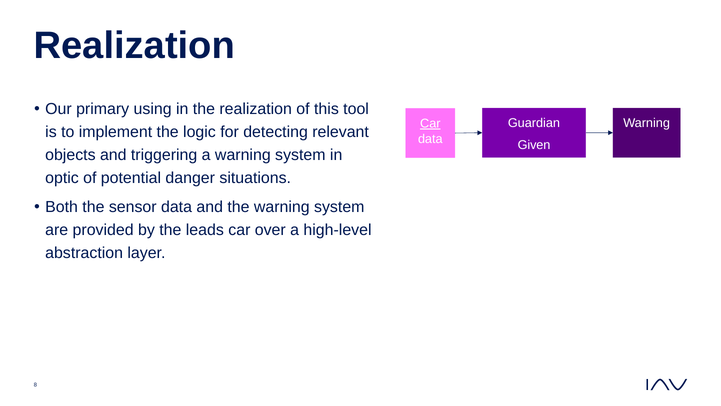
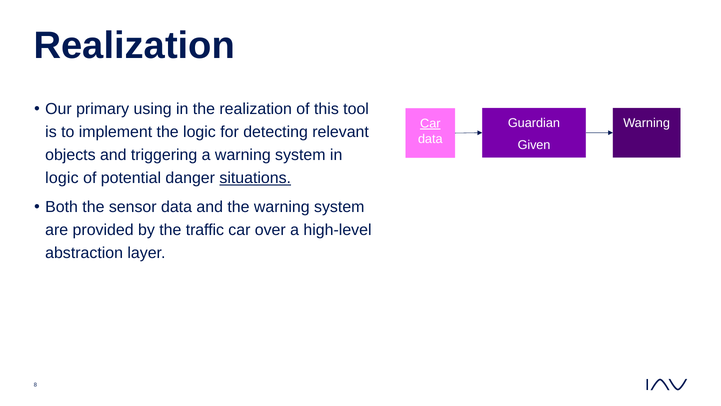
optic at (62, 178): optic -> logic
situations underline: none -> present
leads: leads -> traffic
